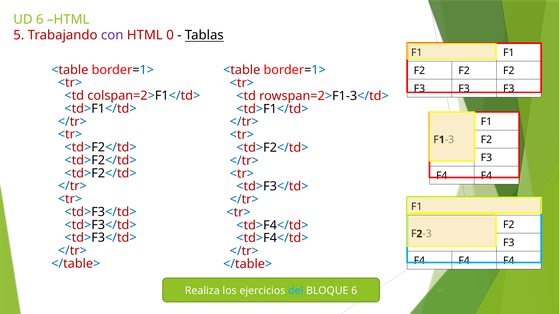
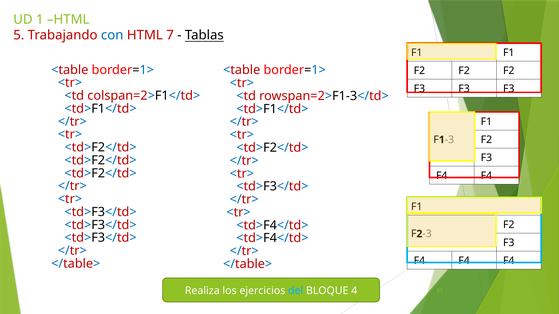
UD 6: 6 -> 1
con colour: purple -> blue
0: 0 -> 7
BLOQUE 6: 6 -> 4
